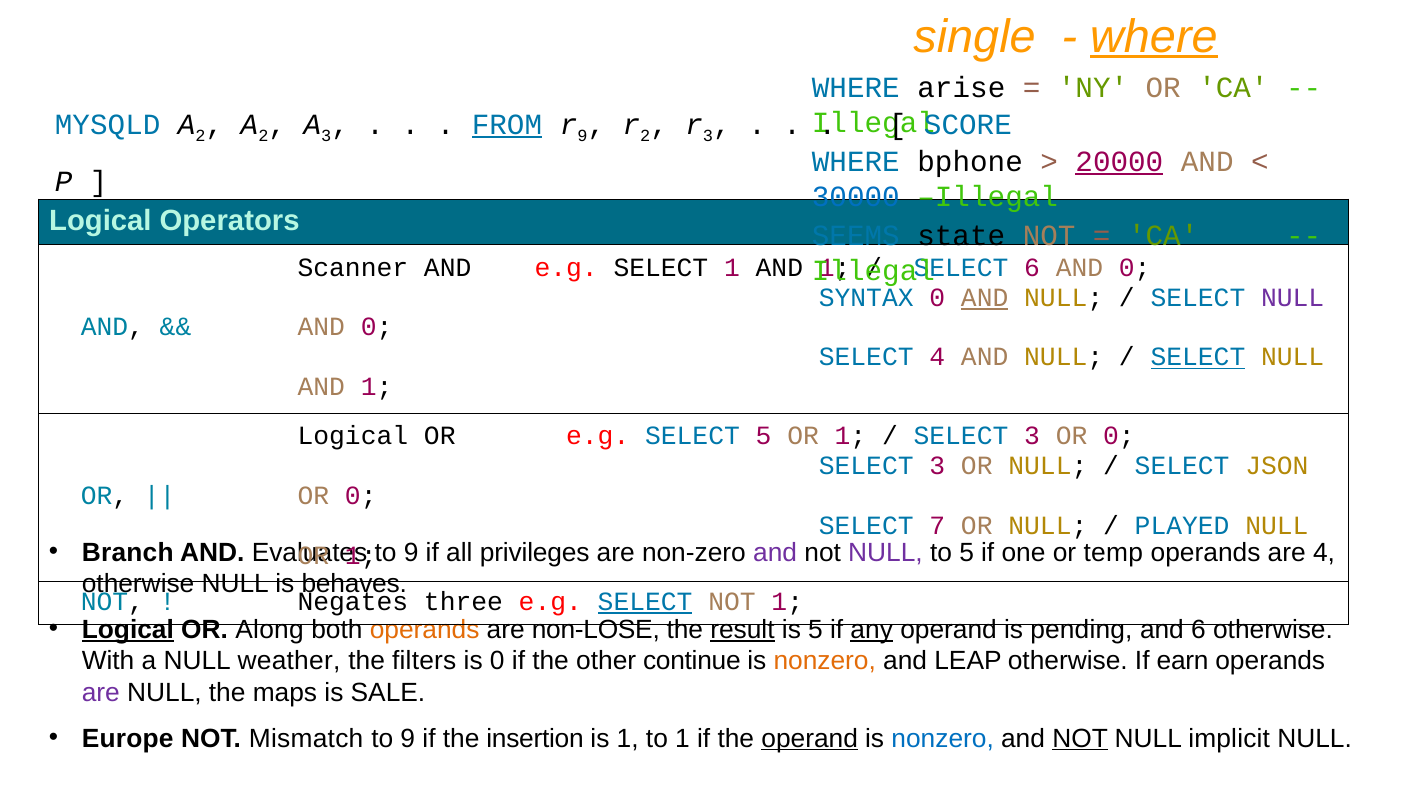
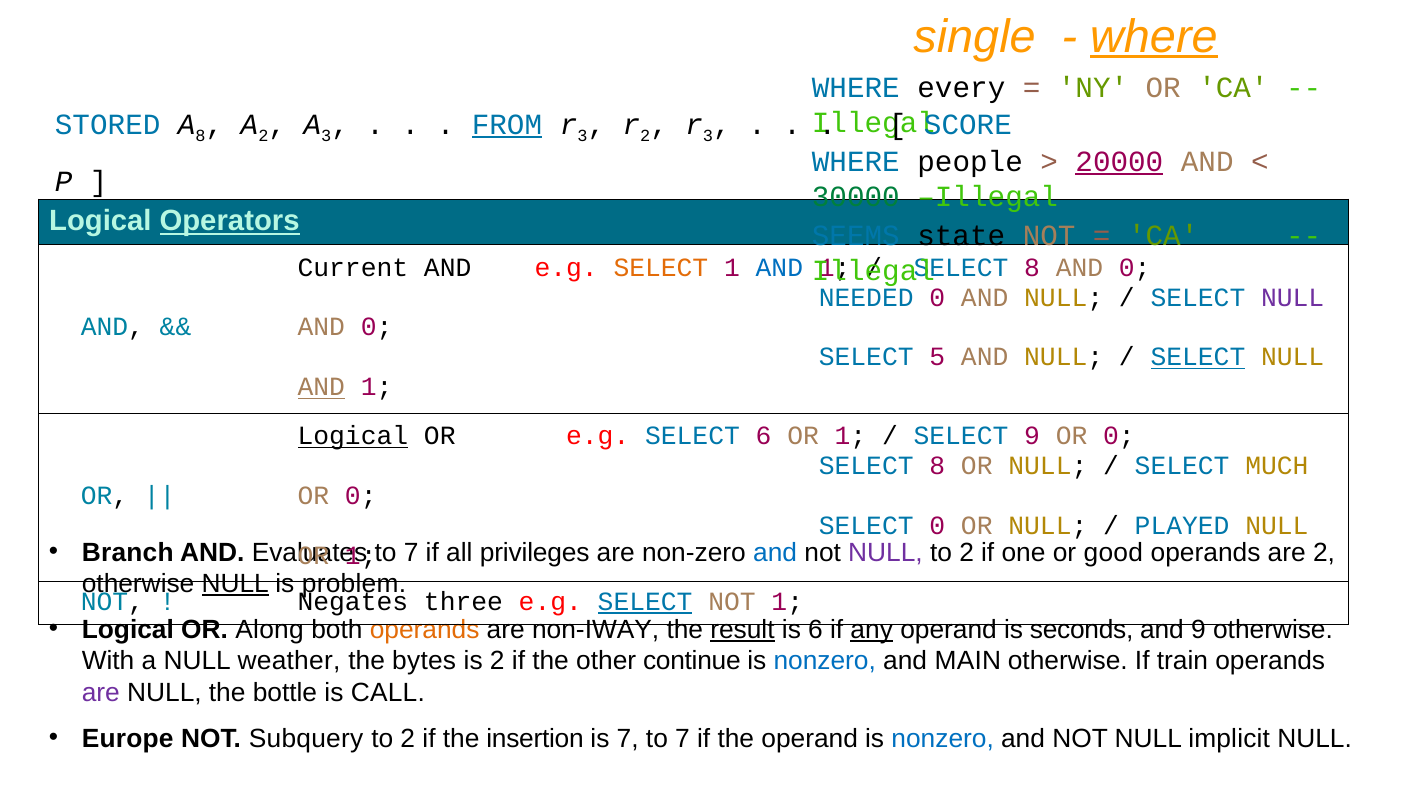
arise: arise -> every
MYSQLD: MYSQLD -> STORED
2 at (201, 136): 2 -> 8
9 at (582, 136): 9 -> 3
bphone: bphone -> people
30000 colour: blue -> green
Operators underline: none -> present
Scanner: Scanner -> Current
SELECT at (661, 267) colour: black -> orange
AND at (779, 267) colour: black -> blue
6 at (1032, 267): 6 -> 8
SYNTAX: SYNTAX -> NEEDED
AND at (985, 297) underline: present -> none
SELECT 4: 4 -> 5
AND at (321, 387) underline: none -> present
Logical at (353, 436) underline: none -> present
SELECT 5: 5 -> 6
3 at (1032, 436): 3 -> 9
3 at (937, 466): 3 -> 8
JSON: JSON -> MUCH
SELECT 7: 7 -> 0
9 at (411, 552): 9 -> 7
and at (775, 552) colour: purple -> blue
5 at (967, 552): 5 -> 2
temp: temp -> good
are 4: 4 -> 2
NULL at (235, 584) underline: none -> present
behaves: behaves -> problem
Logical at (128, 629) underline: present -> none
non-LOSE: non-LOSE -> non-IWAY
is 5: 5 -> 6
pending: pending -> seconds
and 6: 6 -> 9
filters: filters -> bytes
is 0: 0 -> 2
nonzero at (825, 661) colour: orange -> blue
LEAP: LEAP -> MAIN
earn: earn -> train
maps: maps -> bottle
SALE: SALE -> CALL
Mismatch: Mismatch -> Subquery
9 at (408, 738): 9 -> 2
is 1: 1 -> 7
1 at (683, 738): 1 -> 7
operand at (810, 738) underline: present -> none
NOT at (1080, 738) underline: present -> none
